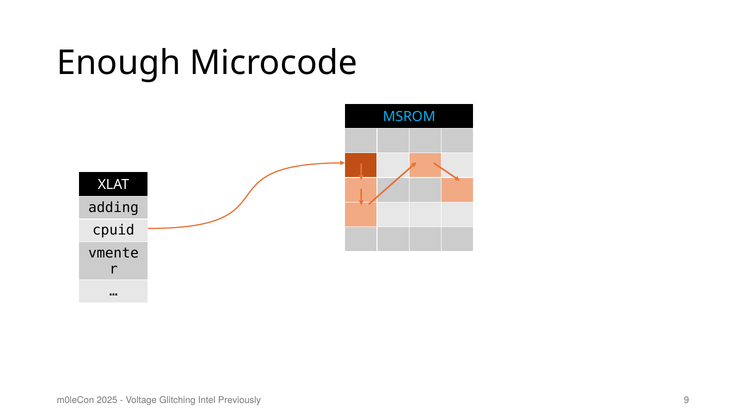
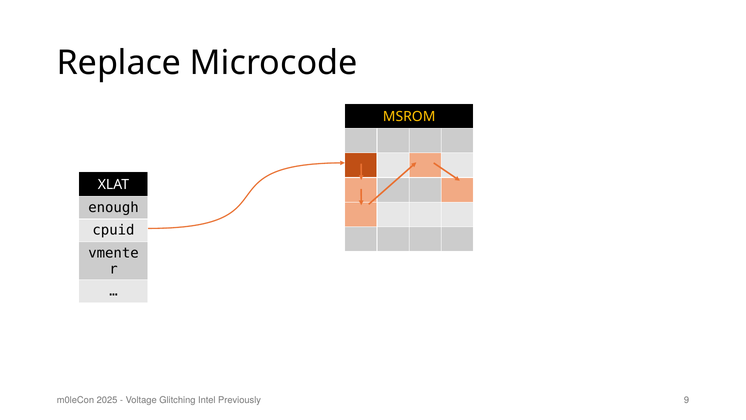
Enough: Enough -> Replace
MSROM colour: light blue -> yellow
adding: adding -> enough
